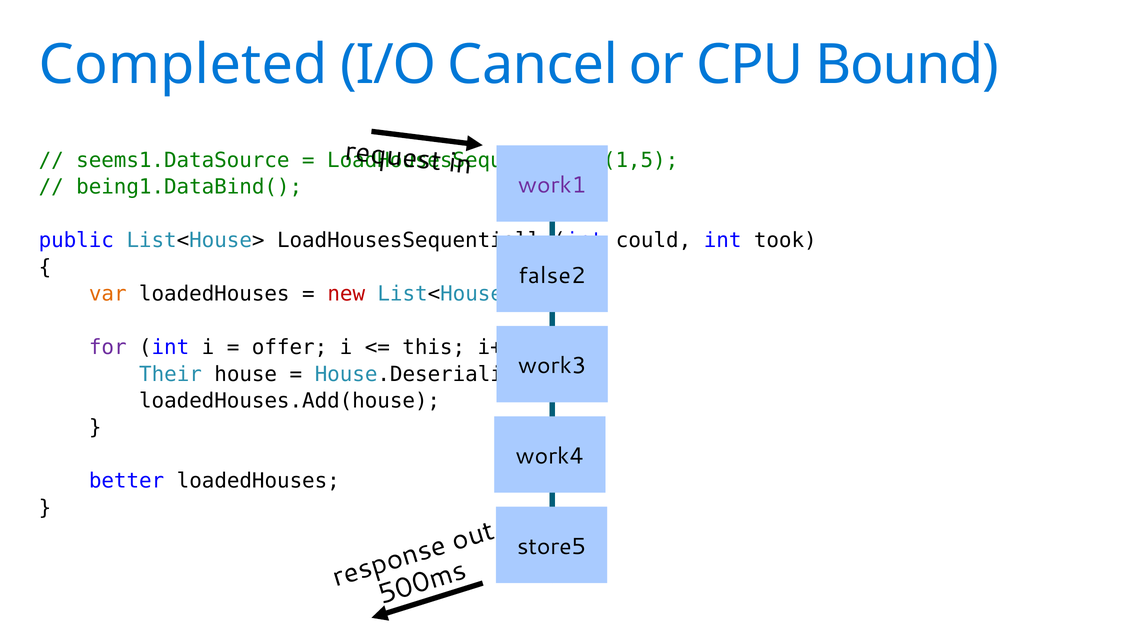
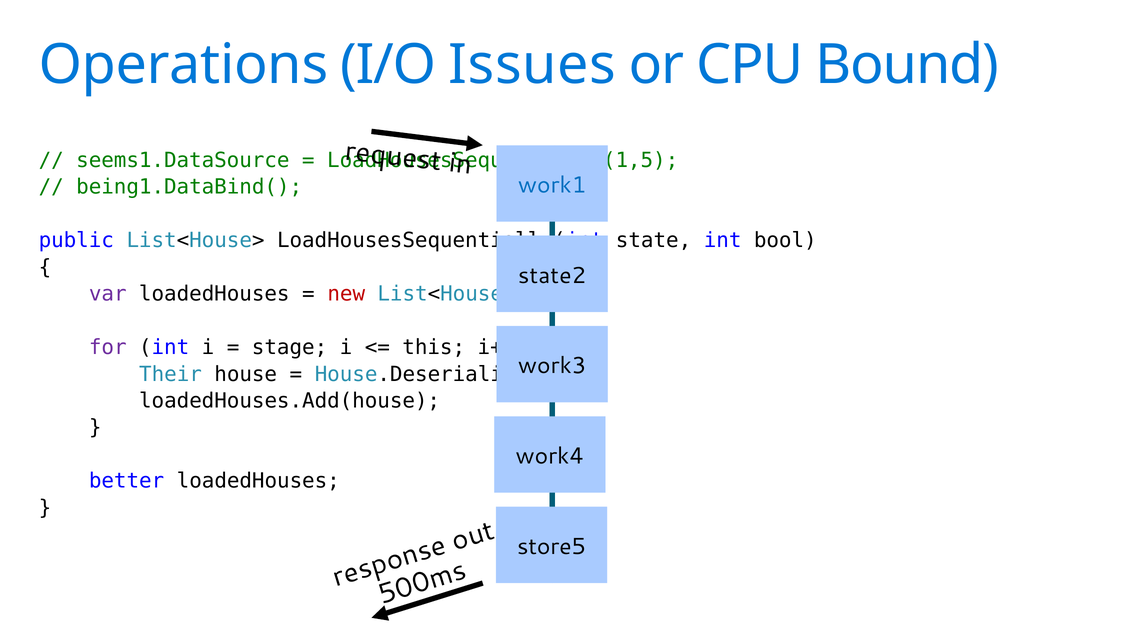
Completed: Completed -> Operations
Cancel: Cancel -> Issues
work1 colour: purple -> blue
could: could -> state
took: took -> bool
false2: false2 -> state2
var colour: orange -> purple
offer: offer -> stage
